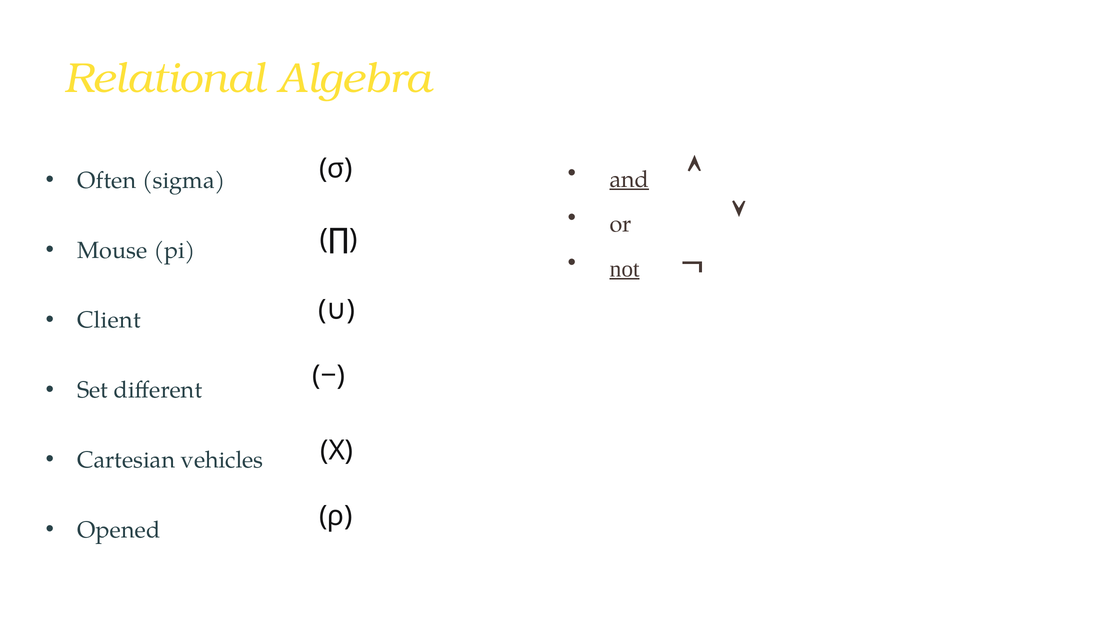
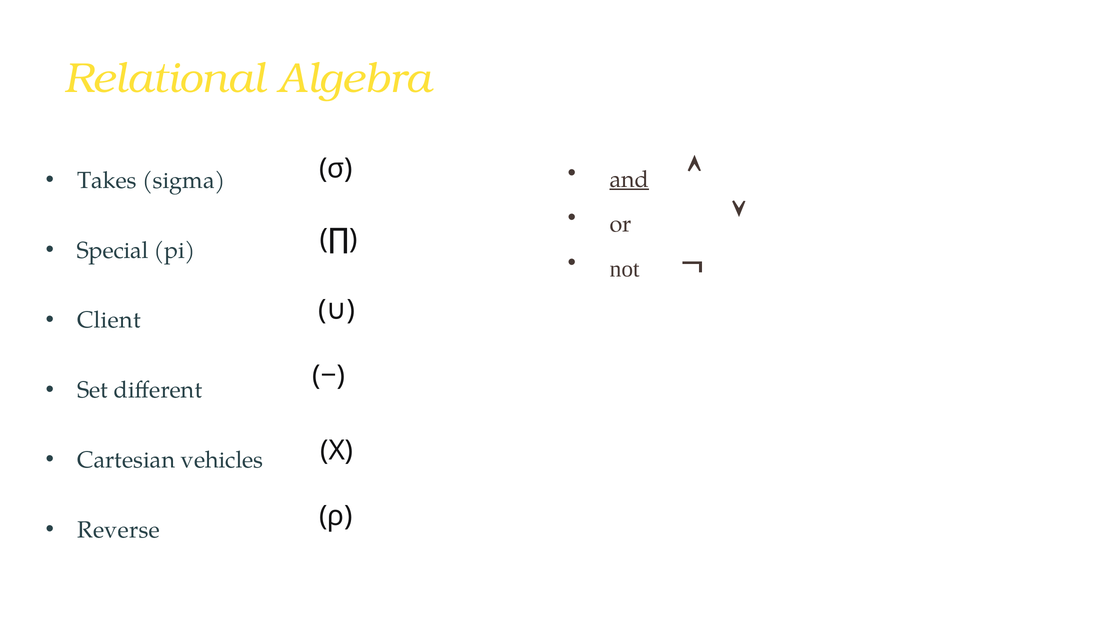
Often: Often -> Takes
Mouse: Mouse -> Special
not underline: present -> none
Opened: Opened -> Reverse
